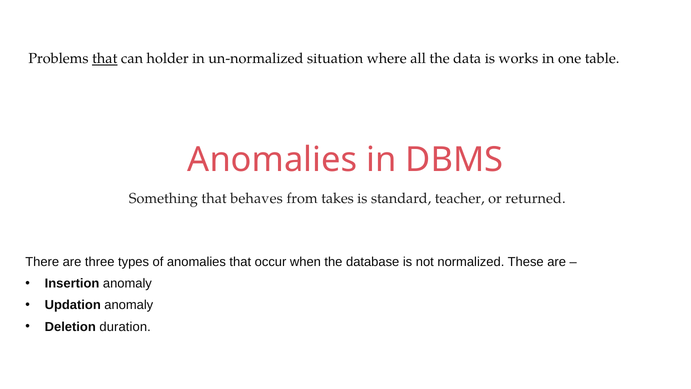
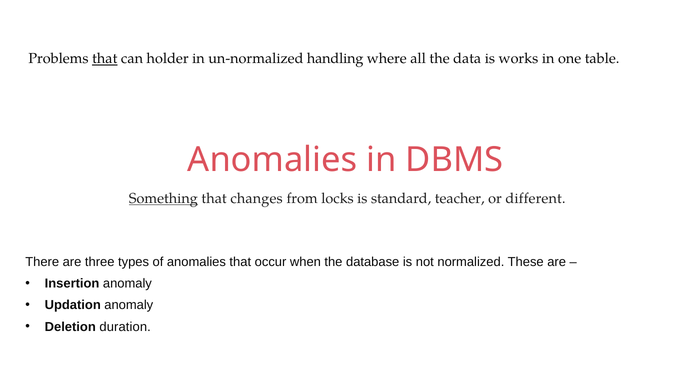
situation: situation -> handling
Something underline: none -> present
behaves: behaves -> changes
takes: takes -> locks
returned: returned -> different
